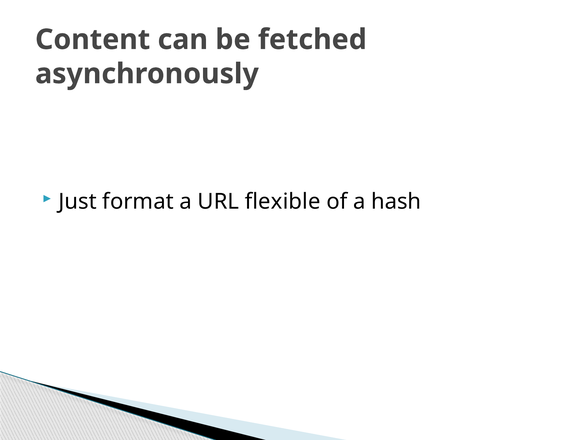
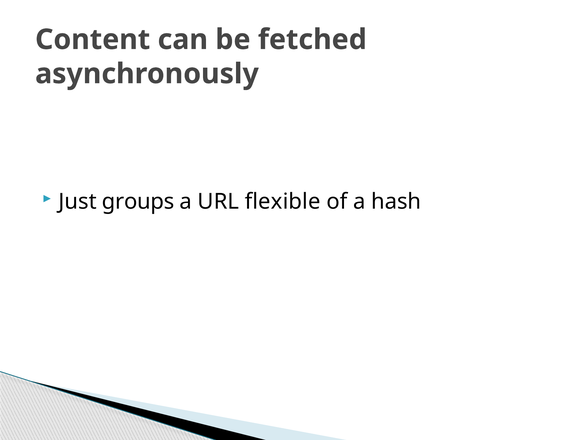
format: format -> groups
